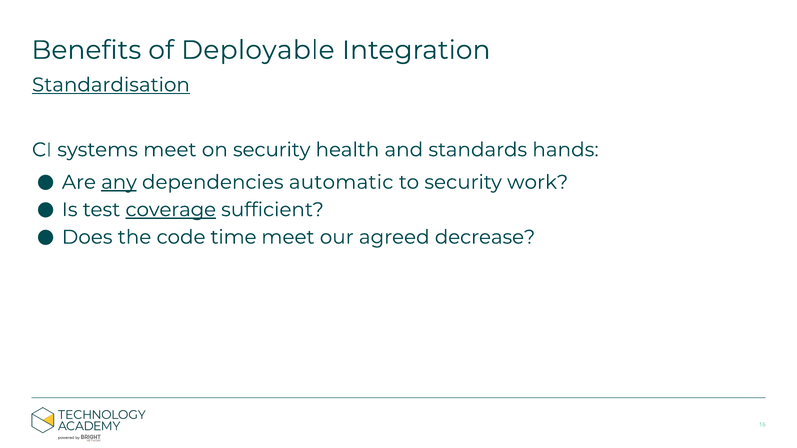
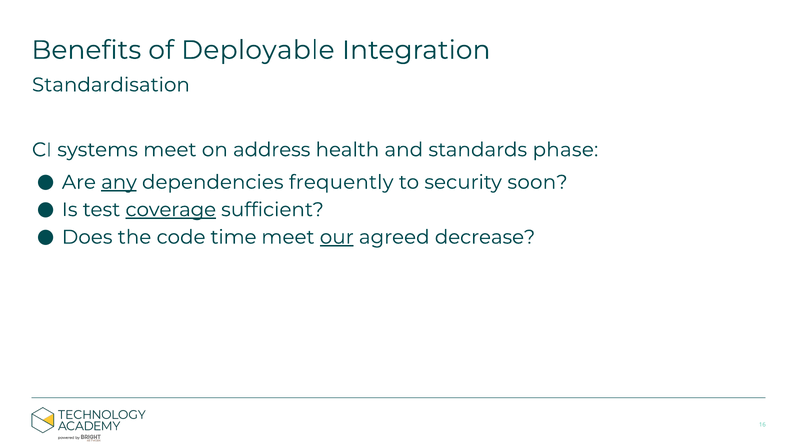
Standardisation underline: present -> none
on security: security -> address
hands: hands -> phase
automatic: automatic -> frequently
work: work -> soon
our underline: none -> present
